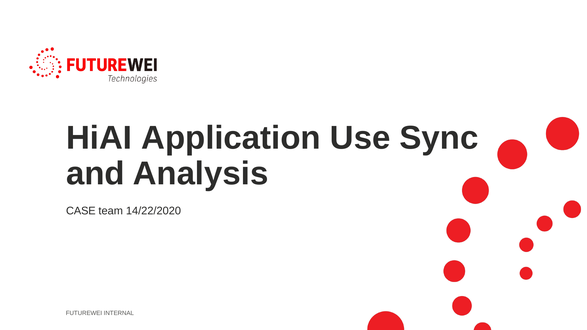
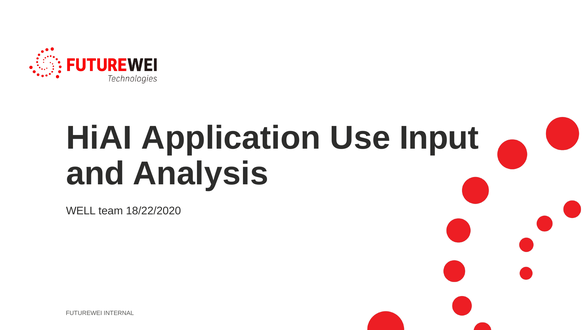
Sync: Sync -> Input
CASE: CASE -> WELL
14/22/2020: 14/22/2020 -> 18/22/2020
